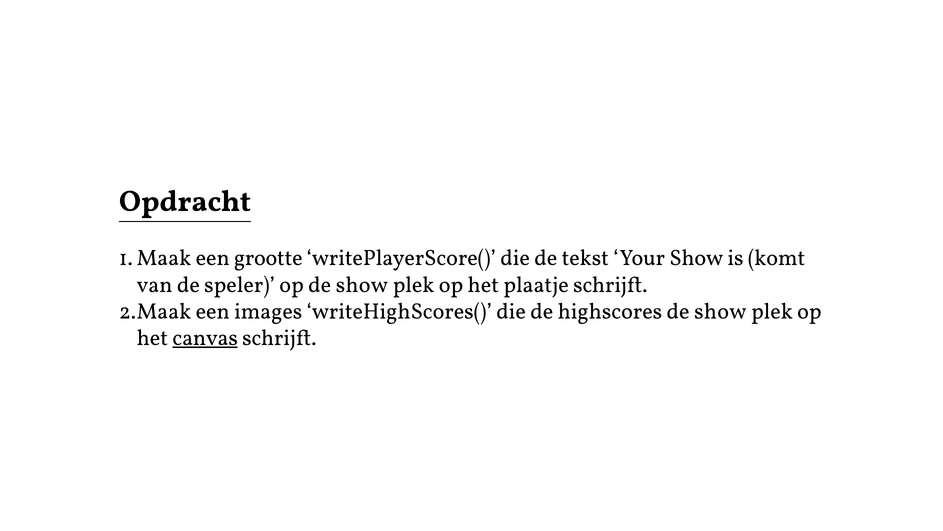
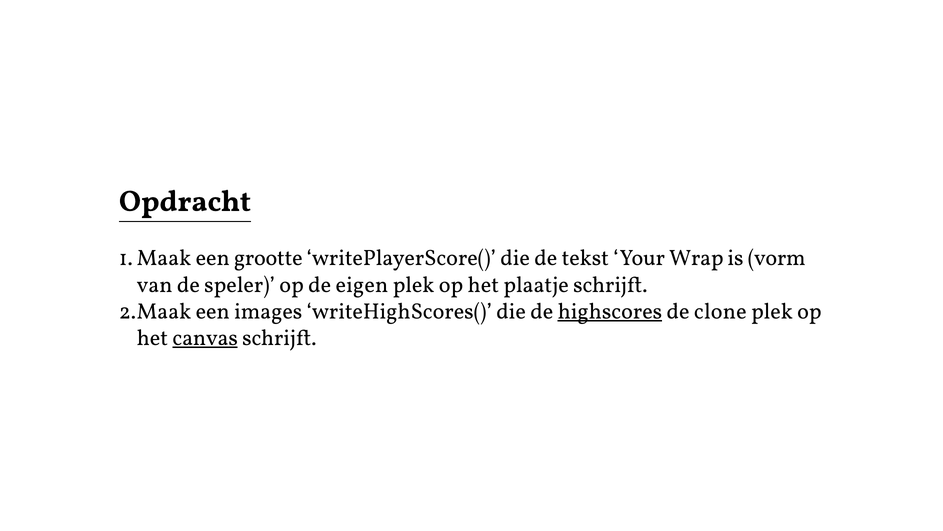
Your Show: Show -> Wrap
komt: komt -> vorm
op de show: show -> eigen
highscores underline: none -> present
show at (720, 311): show -> clone
